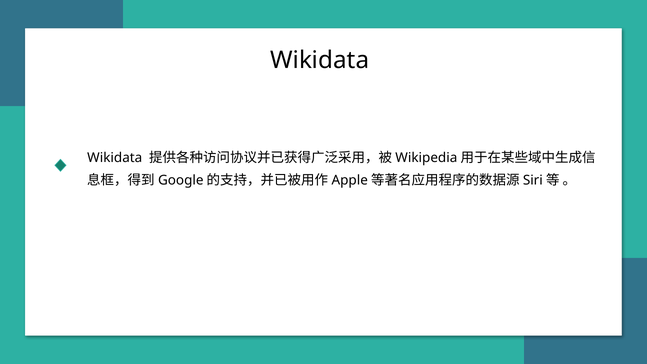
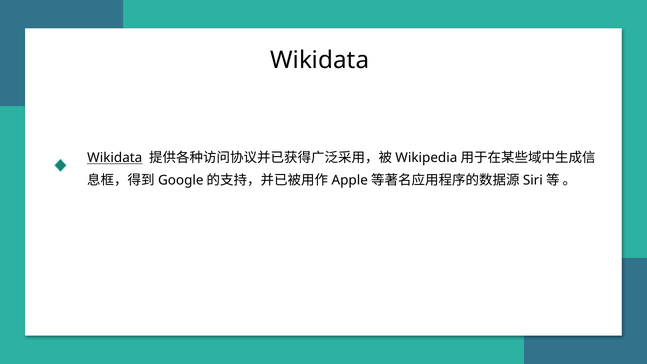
Wikidata at (115, 158) underline: none -> present
